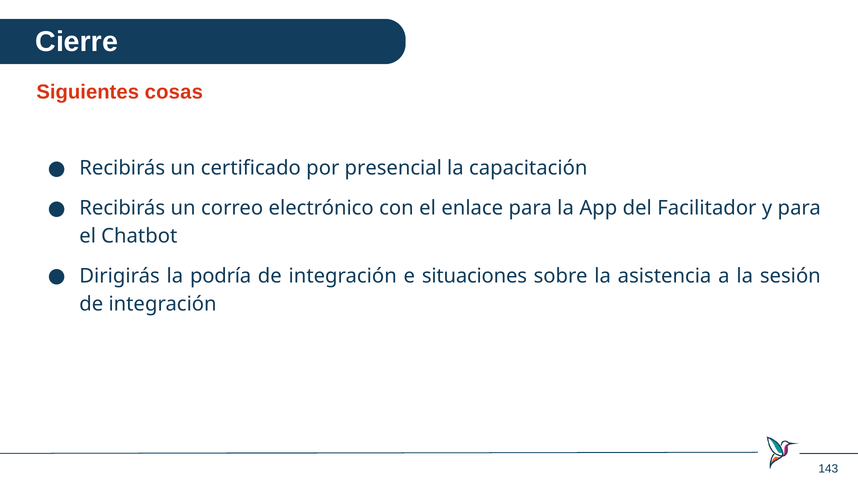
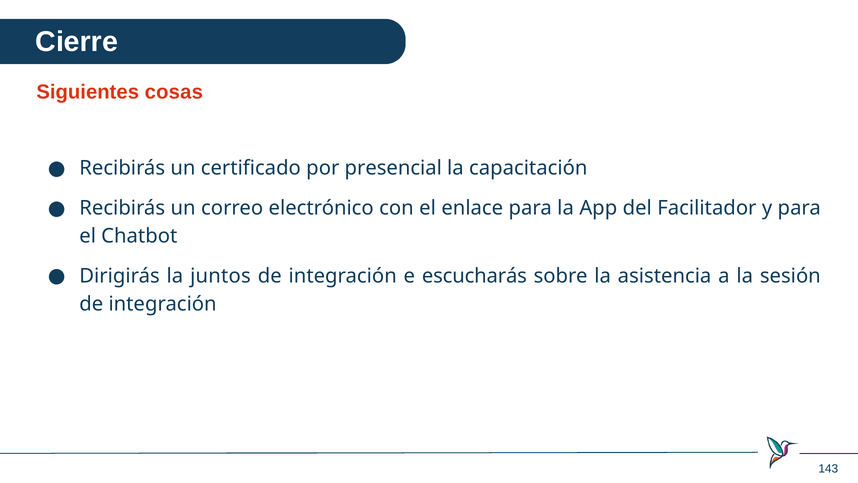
podría: podría -> juntos
situaciones: situaciones -> escucharás
